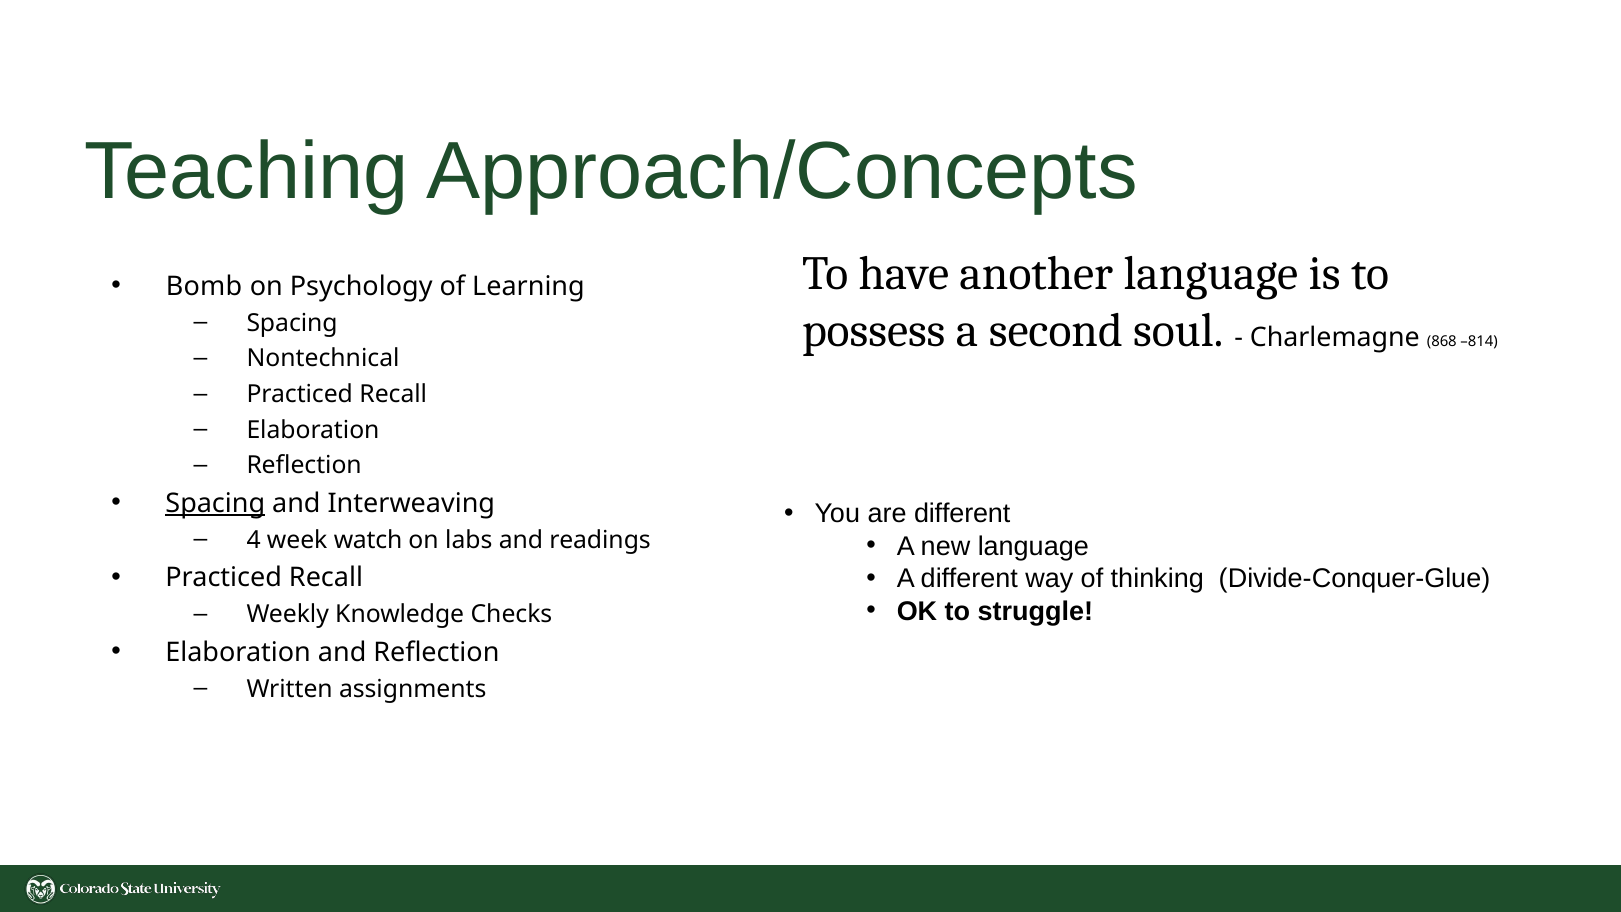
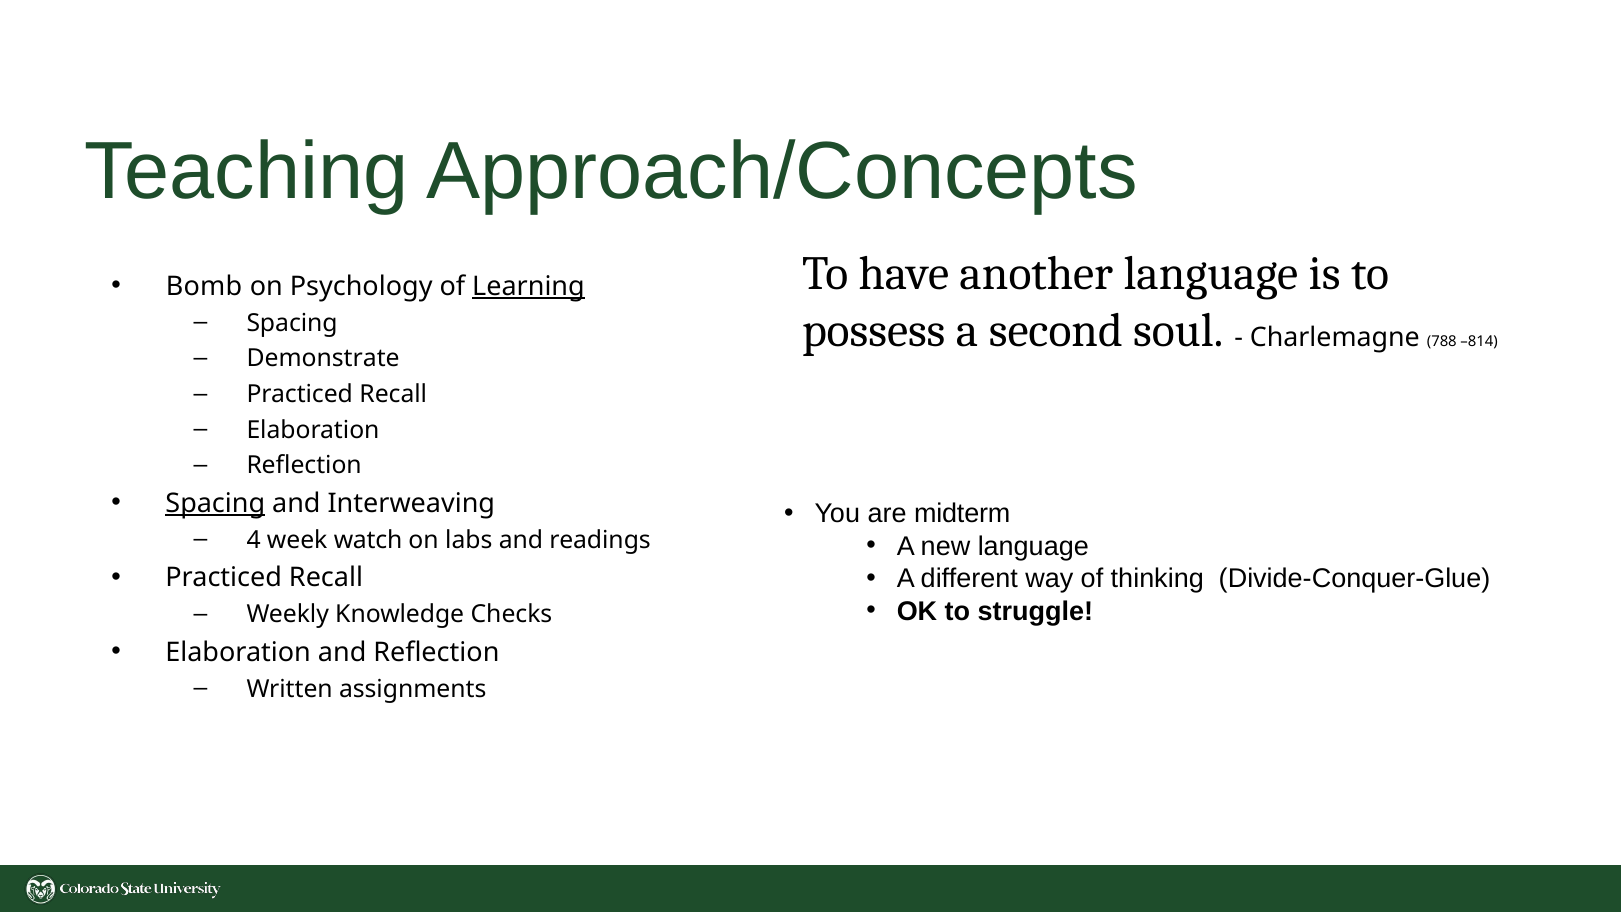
Learning underline: none -> present
868: 868 -> 788
Nontechnical: Nontechnical -> Demonstrate
are different: different -> midterm
